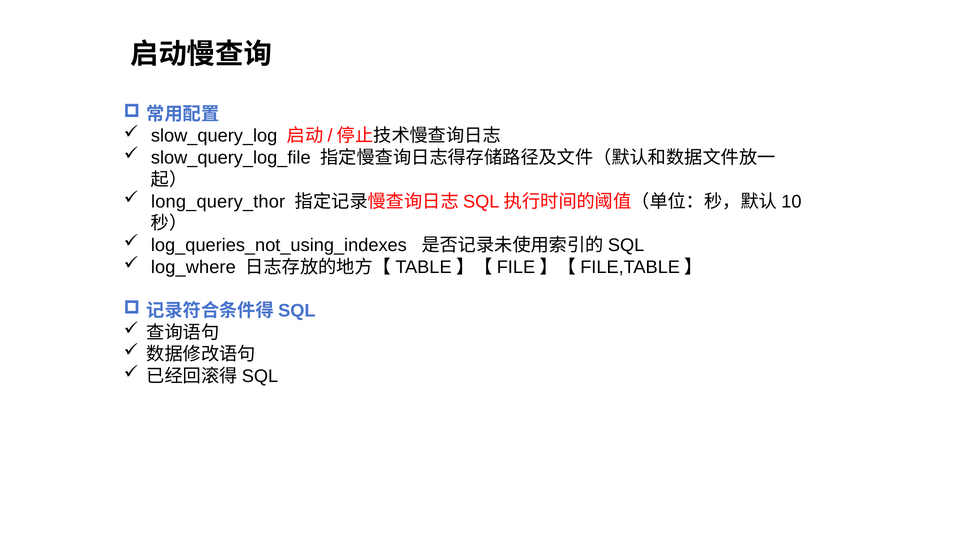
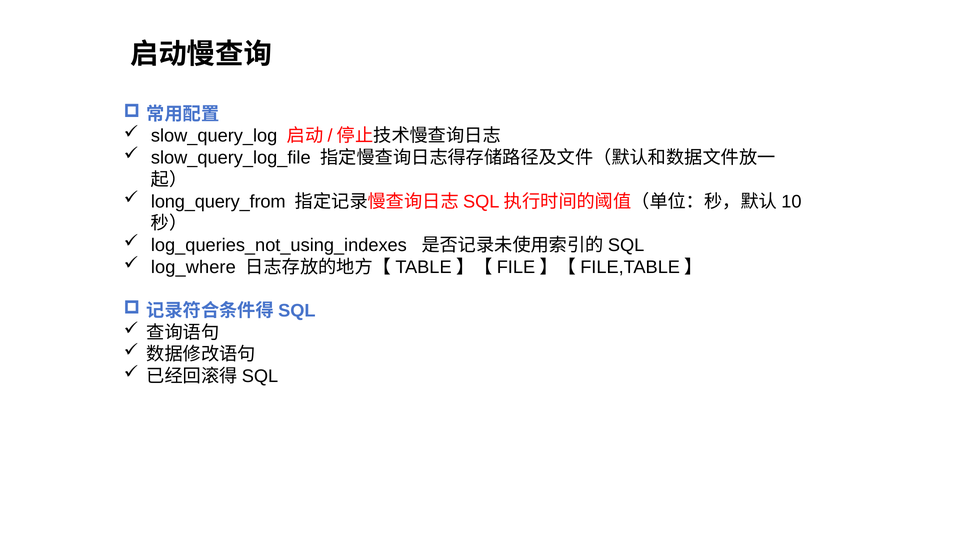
long_query_thor: long_query_thor -> long_query_from
